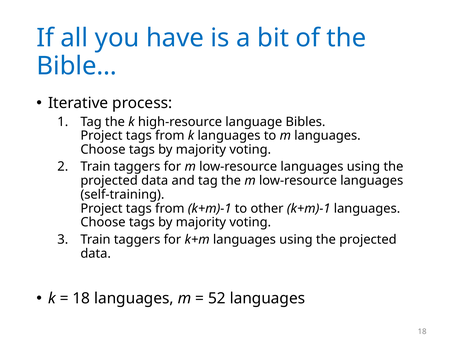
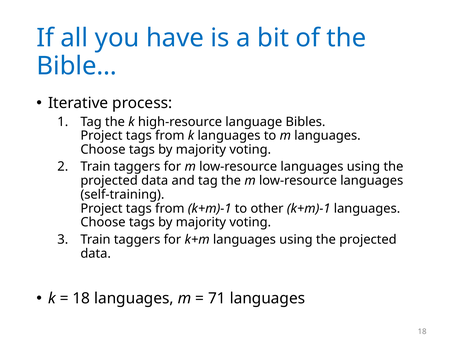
52: 52 -> 71
